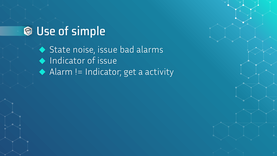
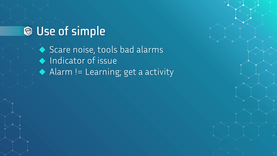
State: State -> Scare
noise issue: issue -> tools
Indicator at (103, 72): Indicator -> Learning
